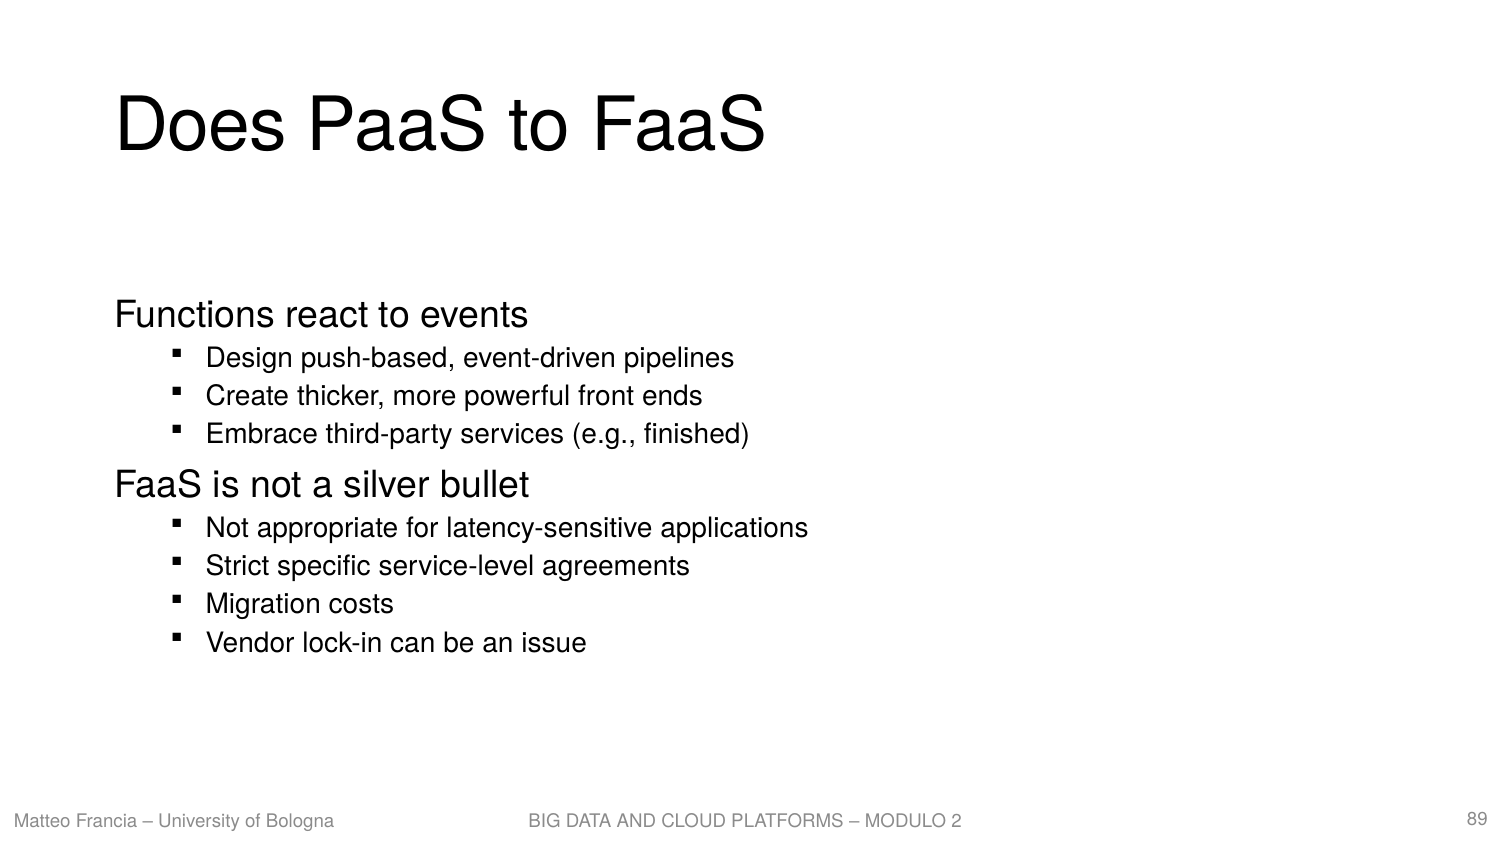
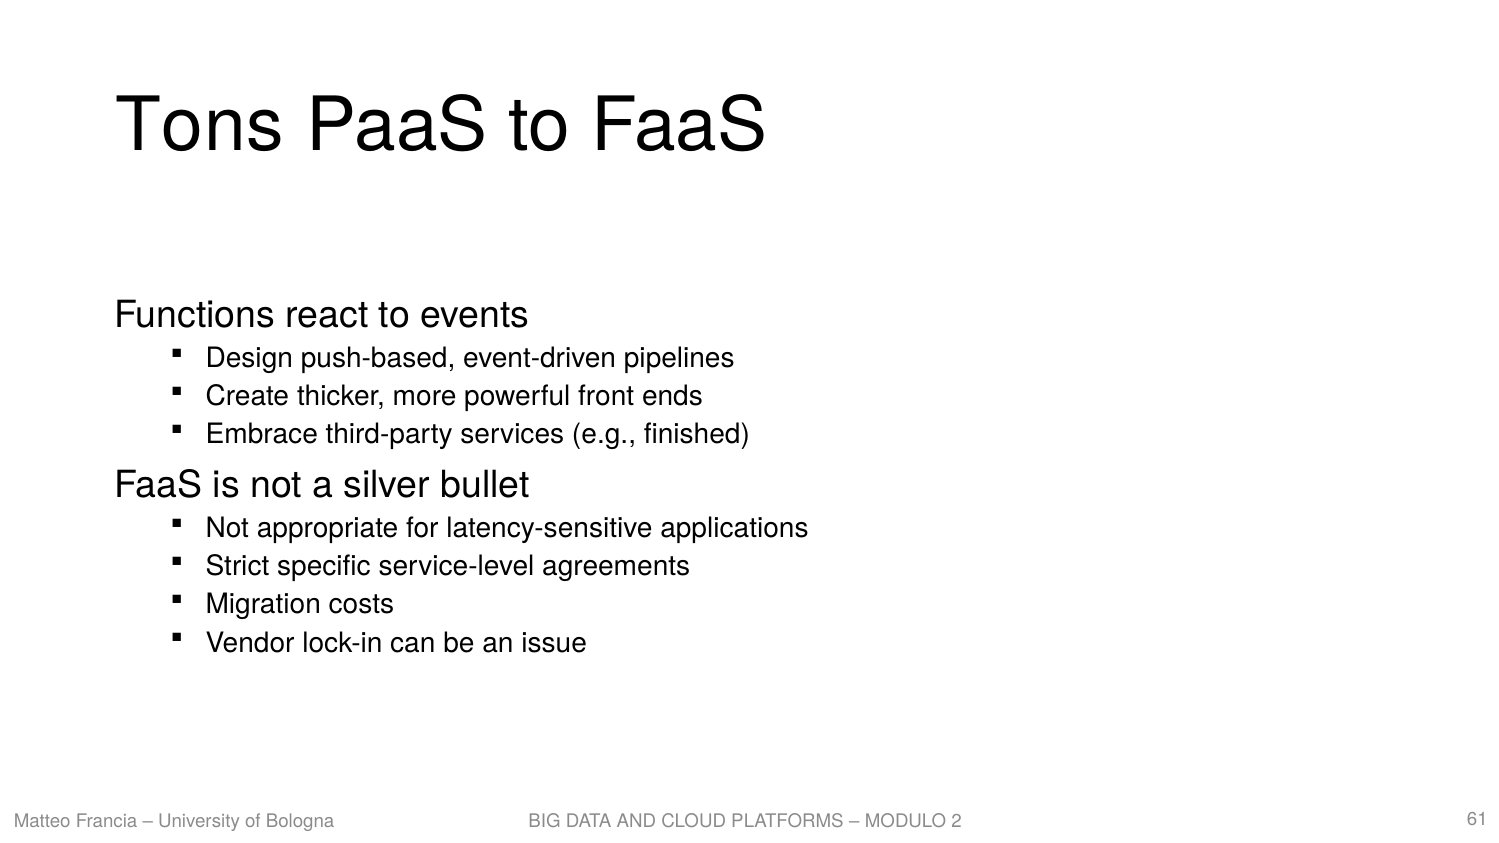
Does: Does -> Tons
89: 89 -> 61
